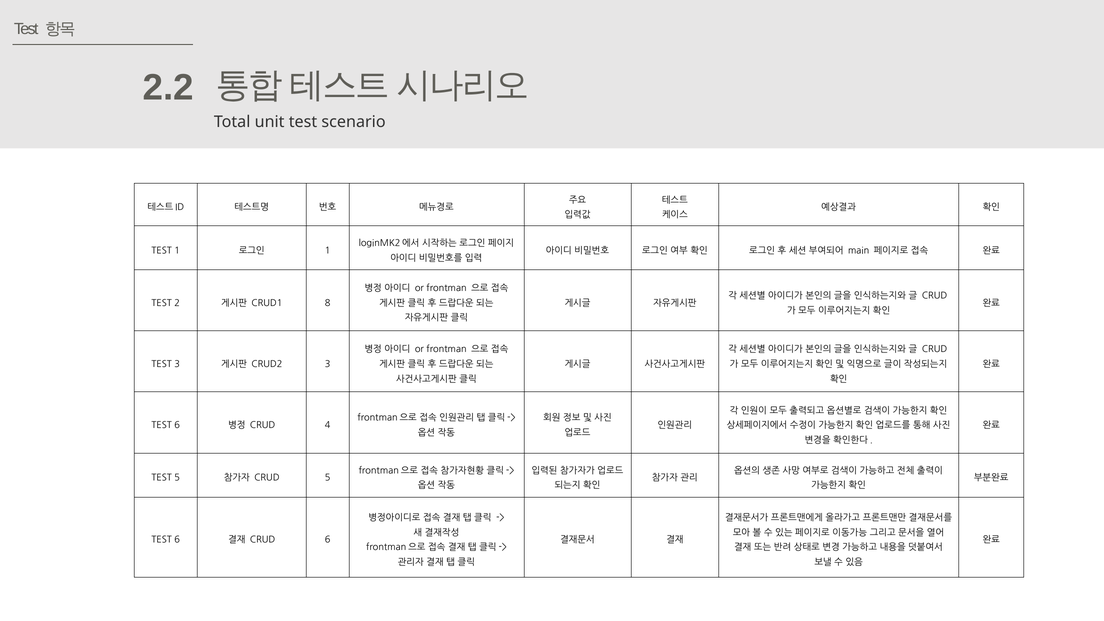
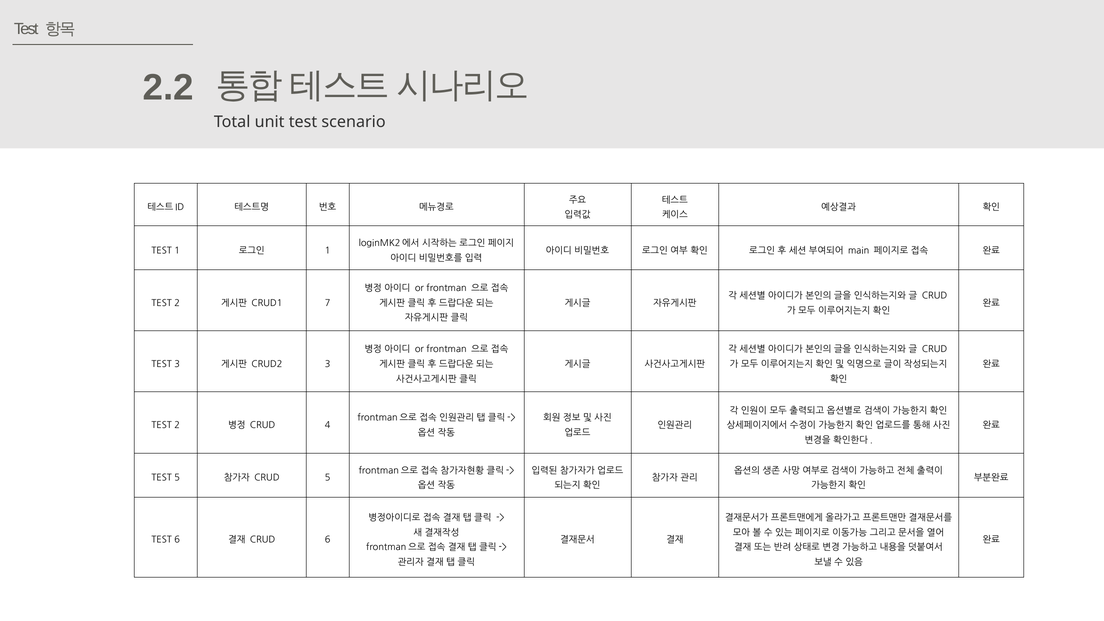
8: 8 -> 7
6 at (177, 425): 6 -> 2
